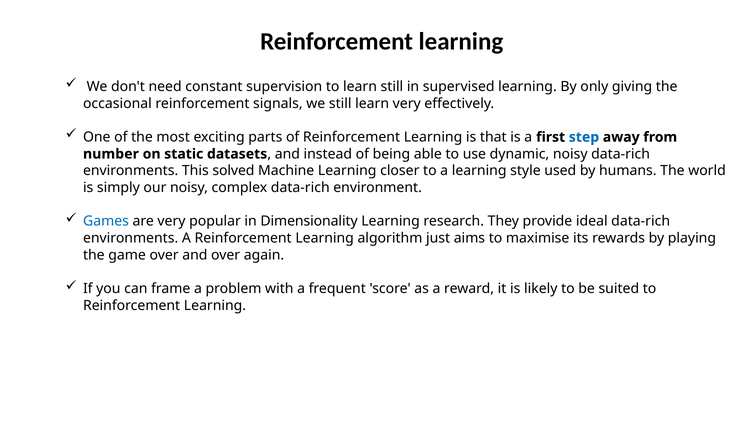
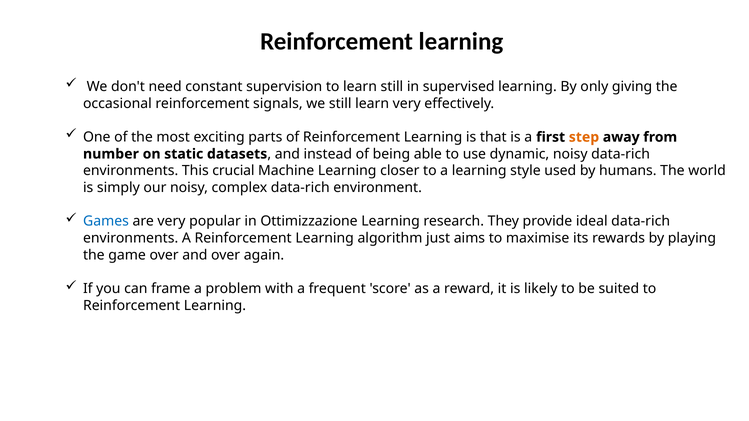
step colour: blue -> orange
solved: solved -> crucial
Dimensionality: Dimensionality -> Ottimizzazione
